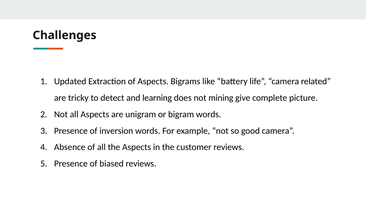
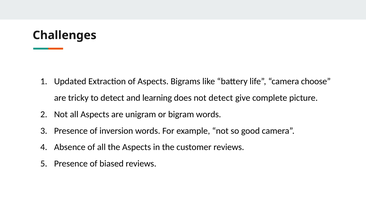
related: related -> choose
not mining: mining -> detect
